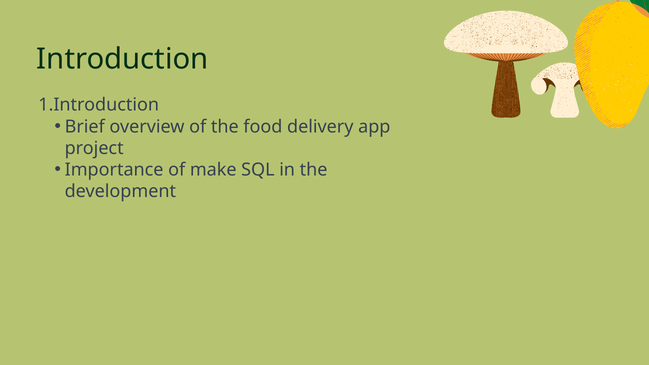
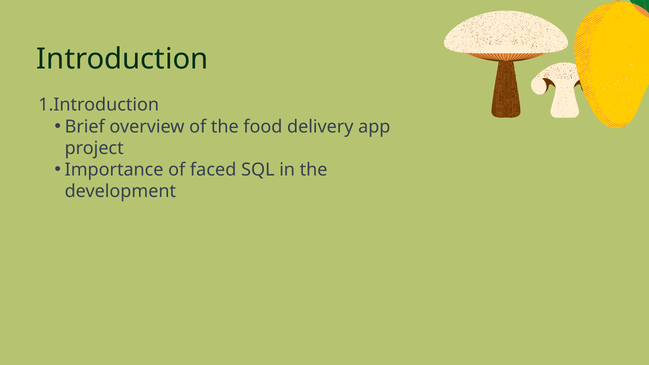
make: make -> faced
